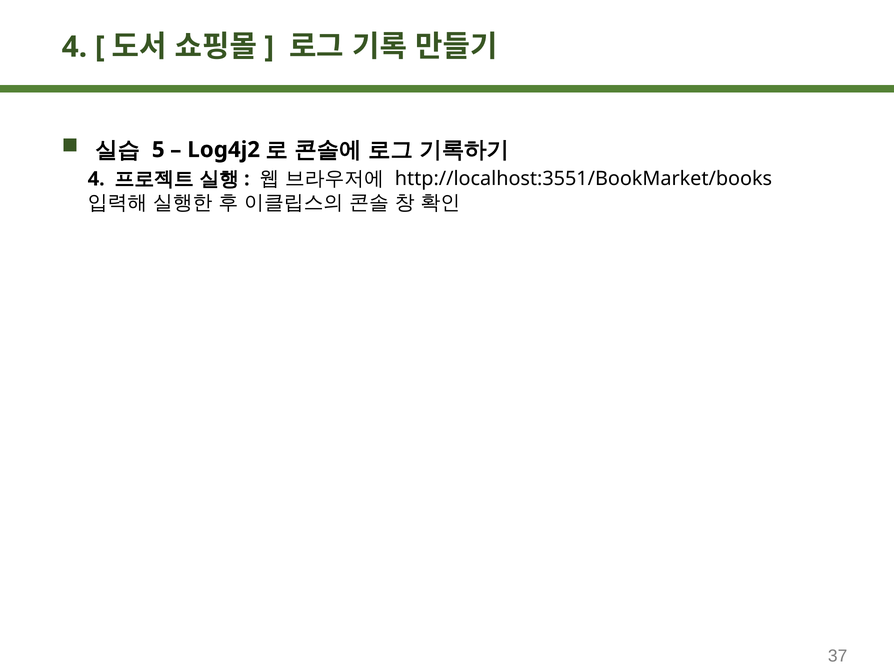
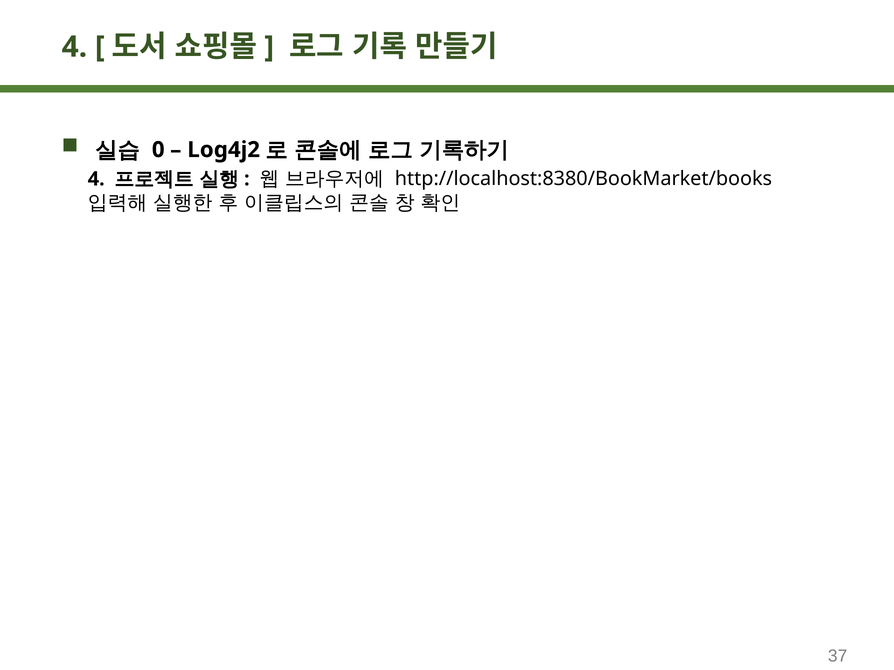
5: 5 -> 0
http://localhost:3551/BookMarket/books: http://localhost:3551/BookMarket/books -> http://localhost:8380/BookMarket/books
